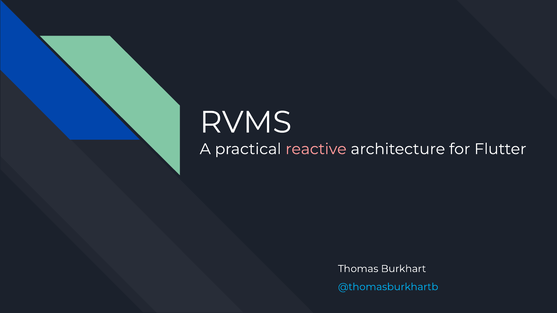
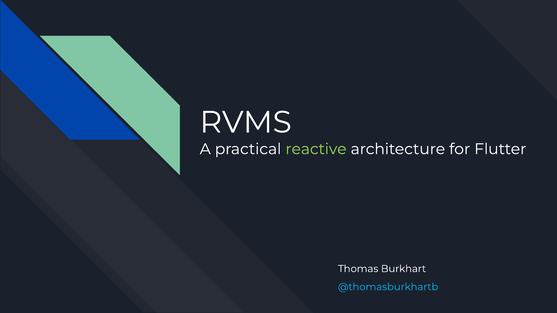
reactive colour: pink -> light green
